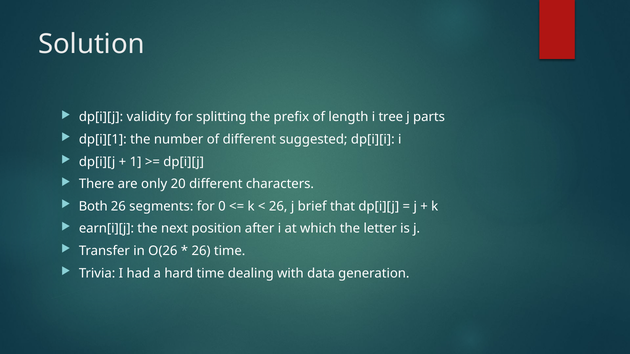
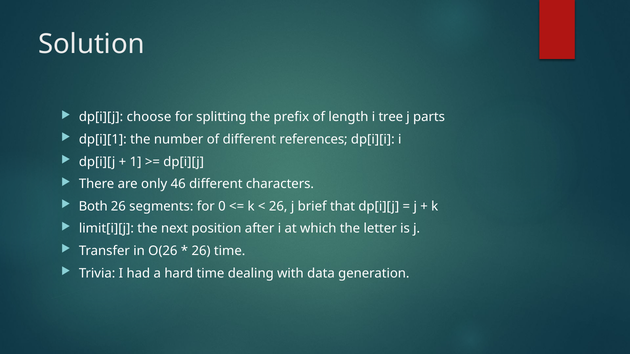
validity: validity -> choose
suggested: suggested -> references
20: 20 -> 46
earn[i][j: earn[i][j -> limit[i][j
